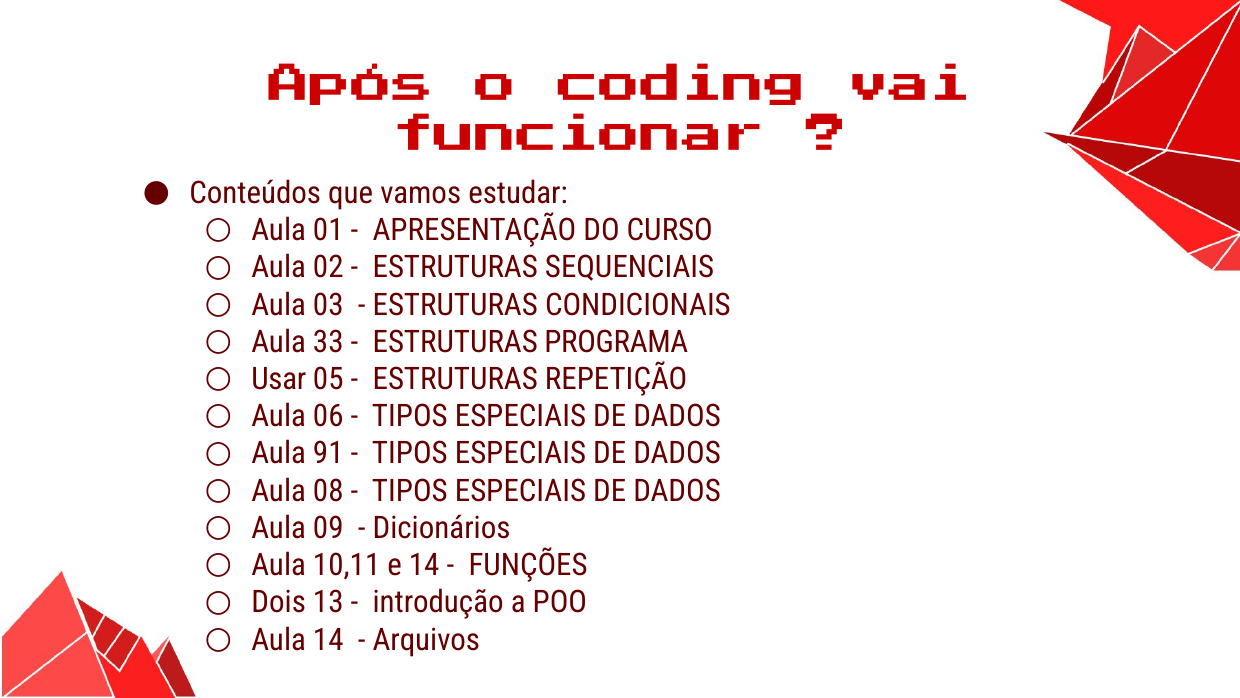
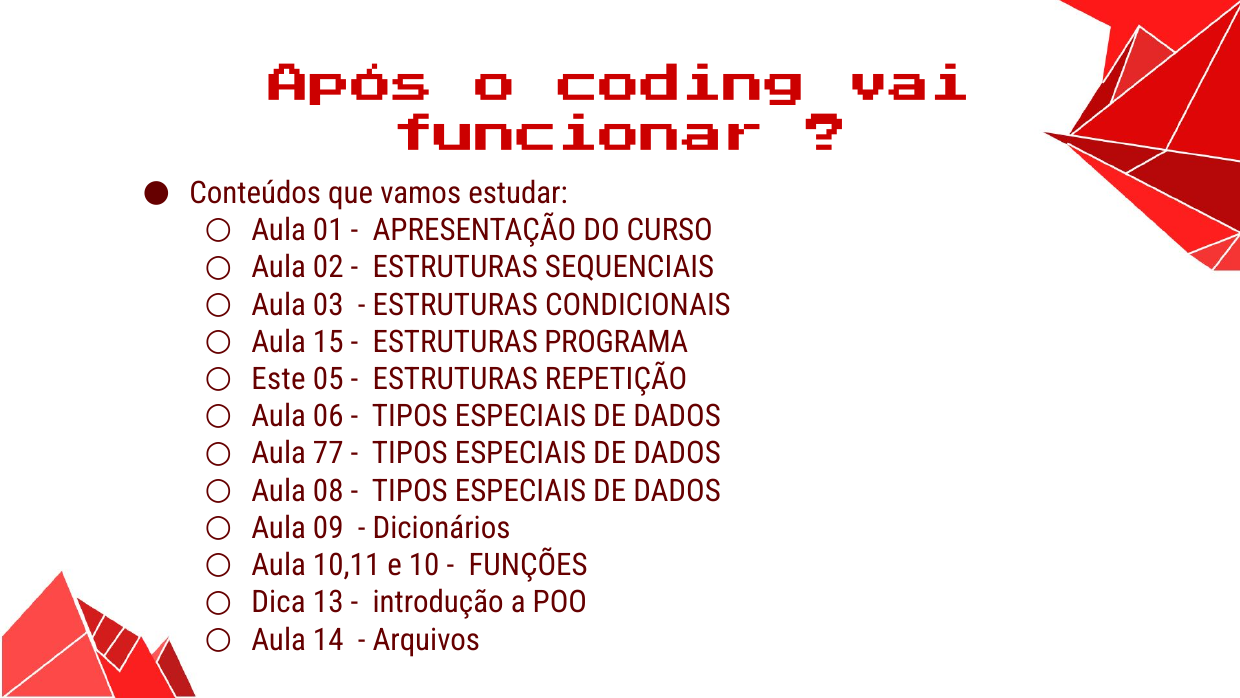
33: 33 -> 15
Usar: Usar -> Este
91: 91 -> 77
e 14: 14 -> 10
Dois: Dois -> Dica
